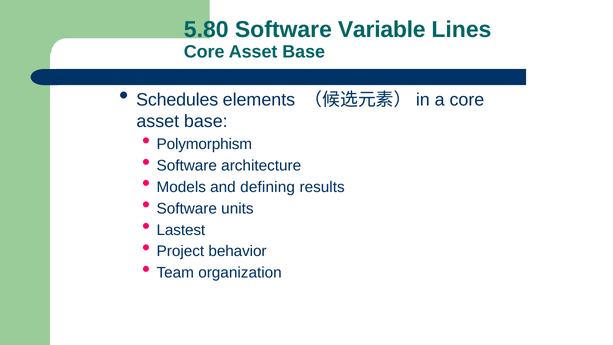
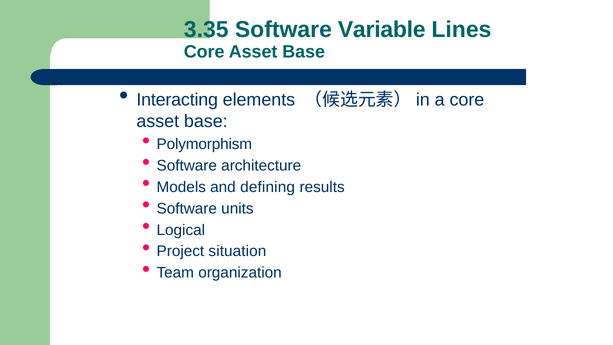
5.80: 5.80 -> 3.35
Schedules: Schedules -> Interacting
Lastest: Lastest -> Logical
behavior: behavior -> situation
